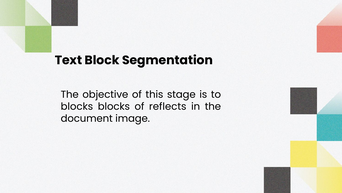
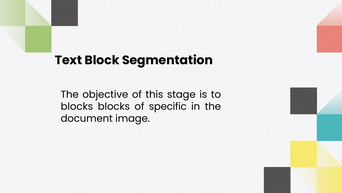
reflects: reflects -> specific
